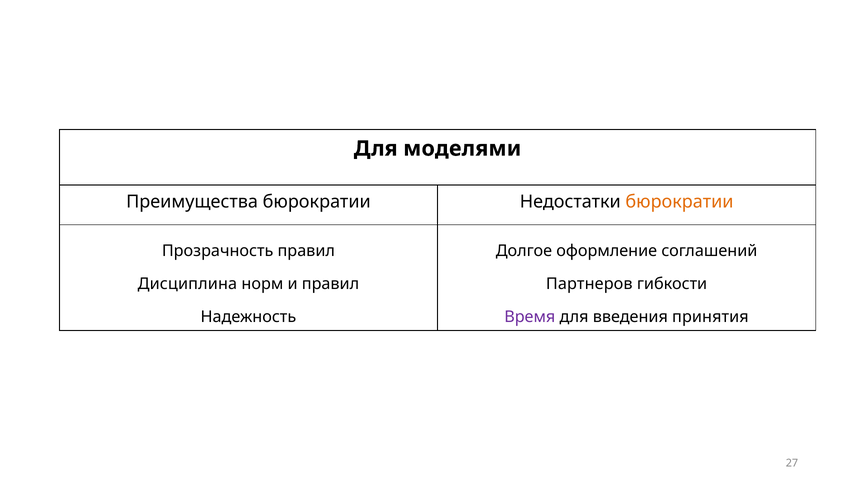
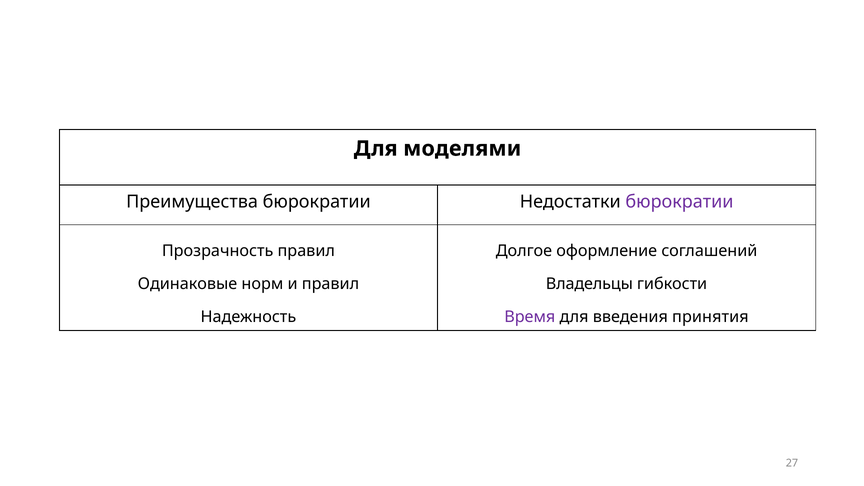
бюрократии at (680, 202) colour: orange -> purple
Дисциплина: Дисциплина -> Одинаковые
Партнеров: Партнеров -> Владельцы
